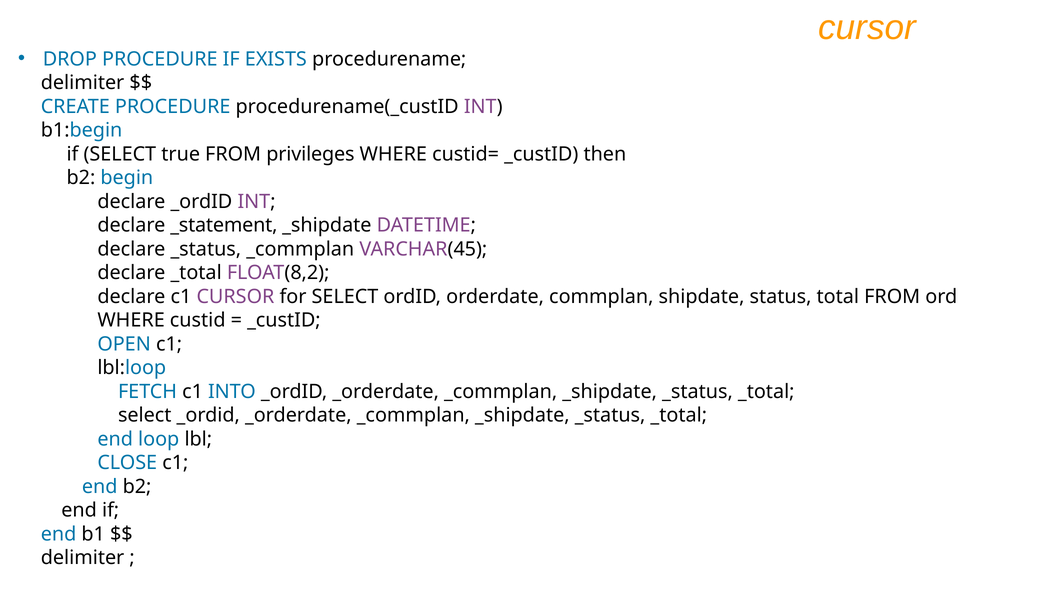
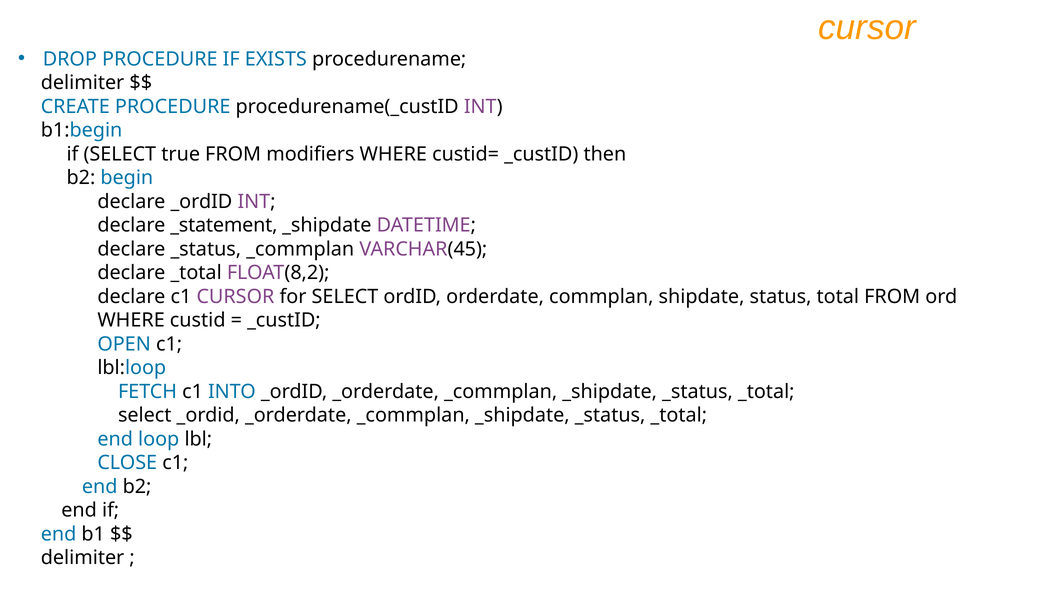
privileges: privileges -> modifiers
